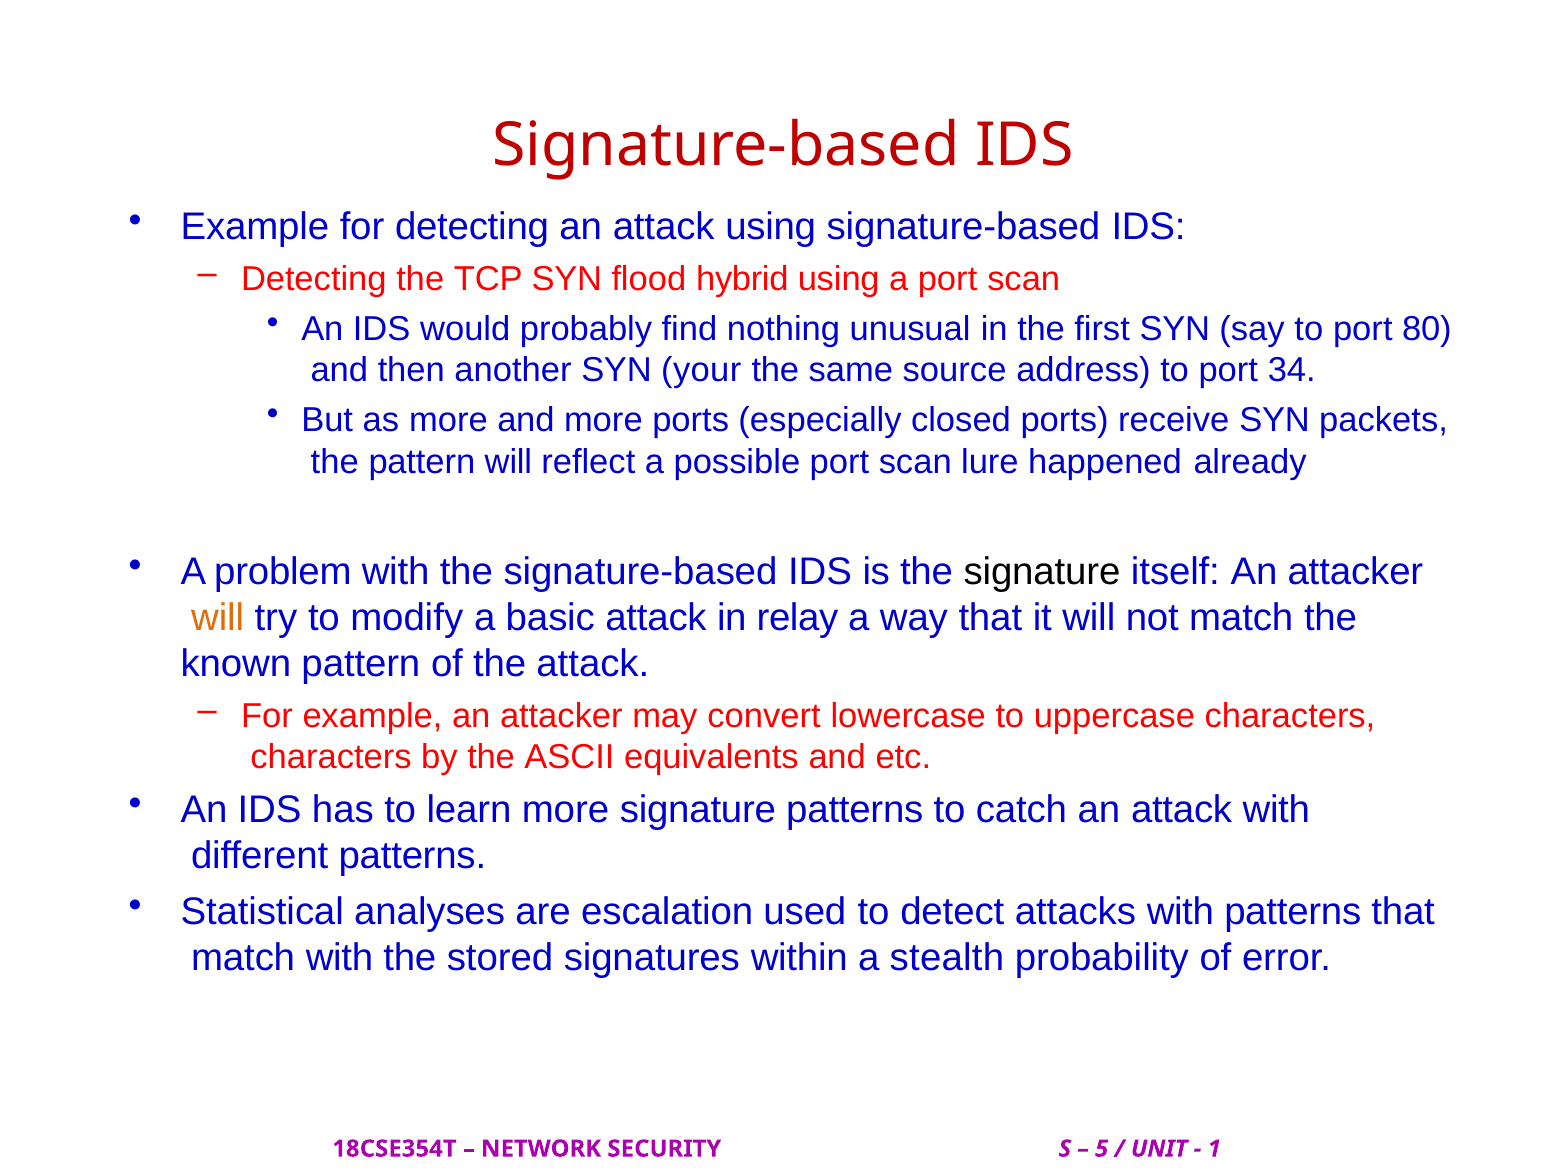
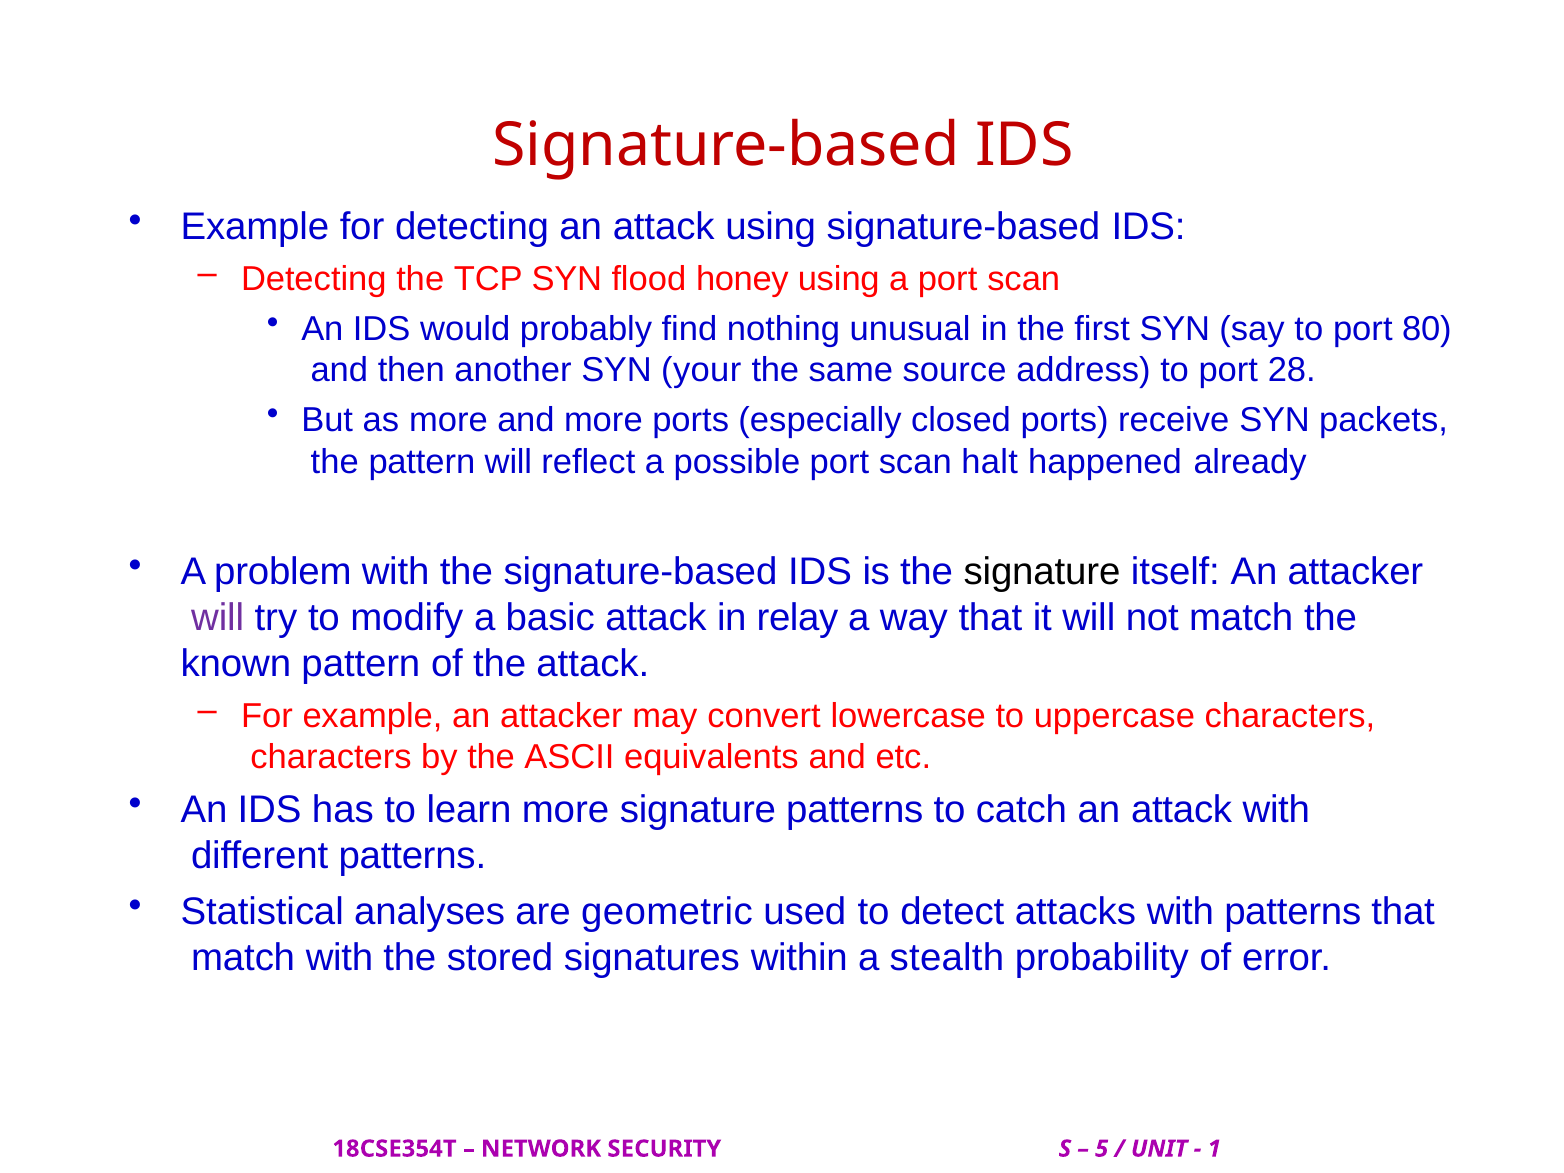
hybrid: hybrid -> honey
34: 34 -> 28
lure: lure -> halt
will at (218, 618) colour: orange -> purple
escalation: escalation -> geometric
